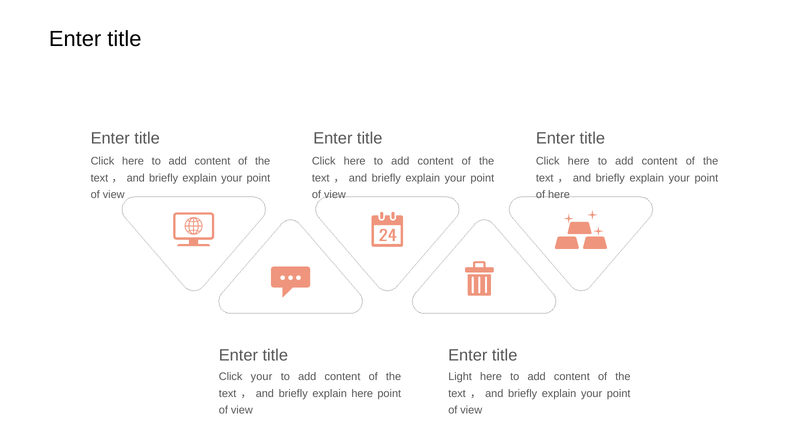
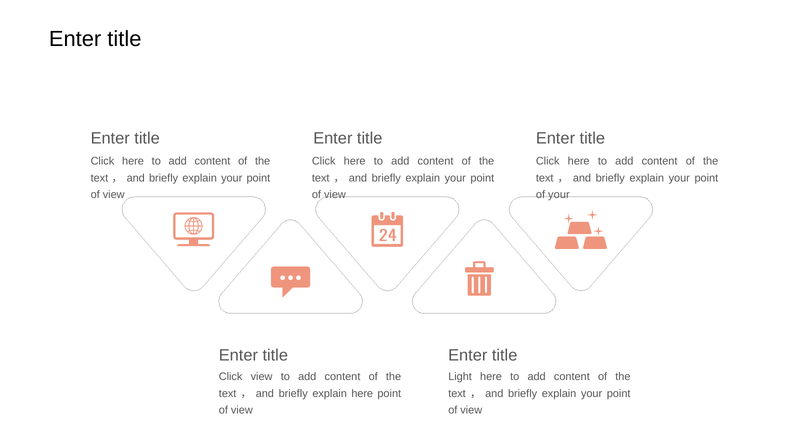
of here: here -> your
Click your: your -> view
